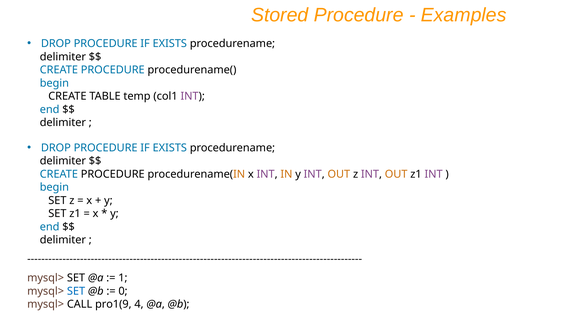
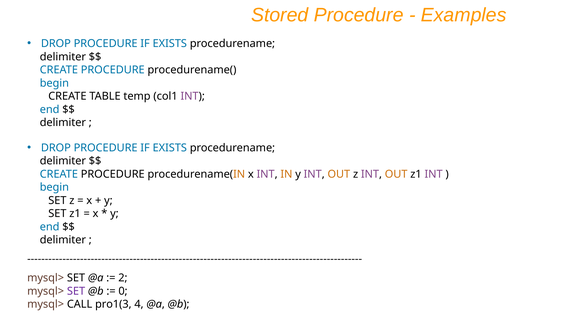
1: 1 -> 2
SET at (76, 291) colour: blue -> purple
pro1(9: pro1(9 -> pro1(3
